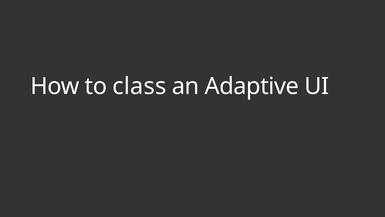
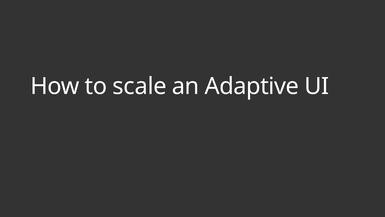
class: class -> scale
